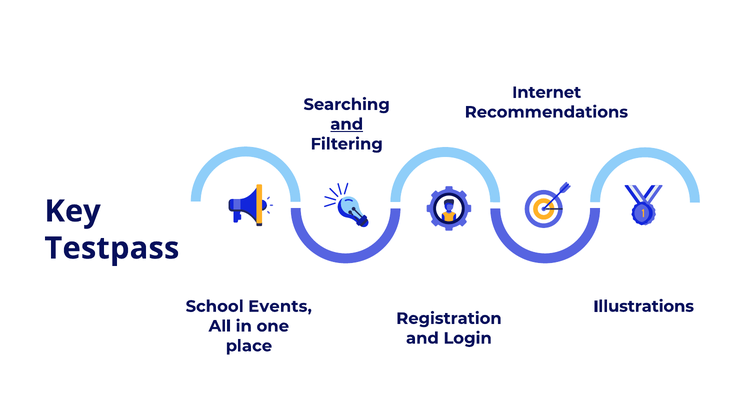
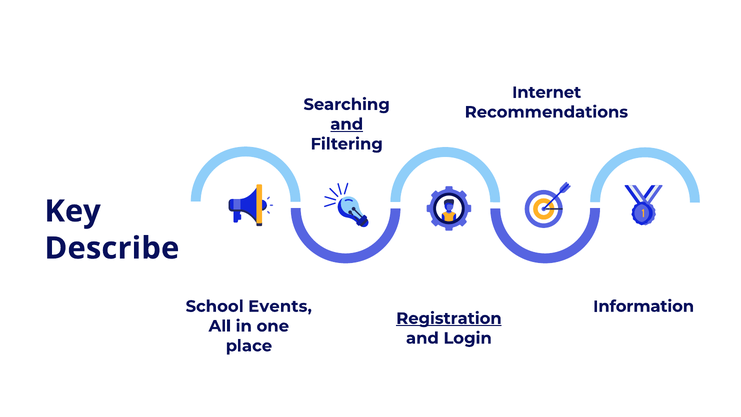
Testpass: Testpass -> Describe
Illustrations: Illustrations -> Information
Registration underline: none -> present
